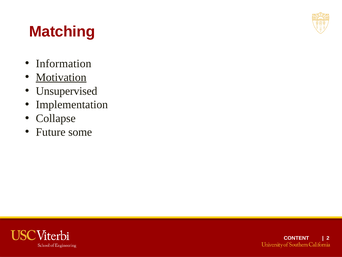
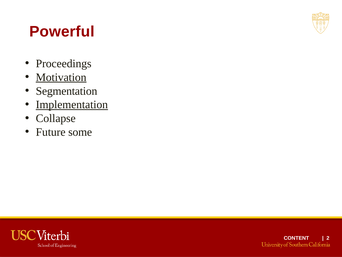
Matching: Matching -> Powerful
Information: Information -> Proceedings
Unsupervised: Unsupervised -> Segmentation
Implementation underline: none -> present
